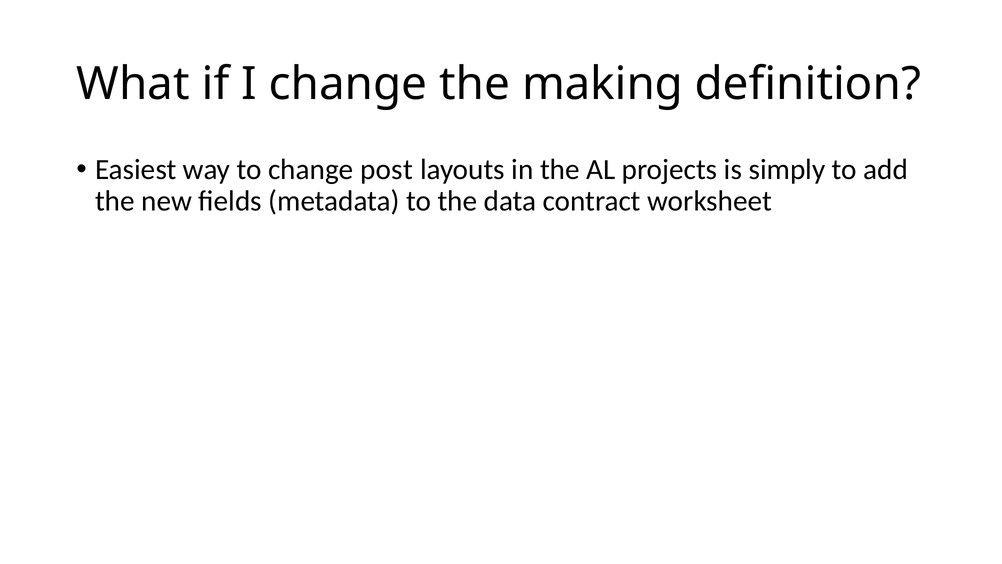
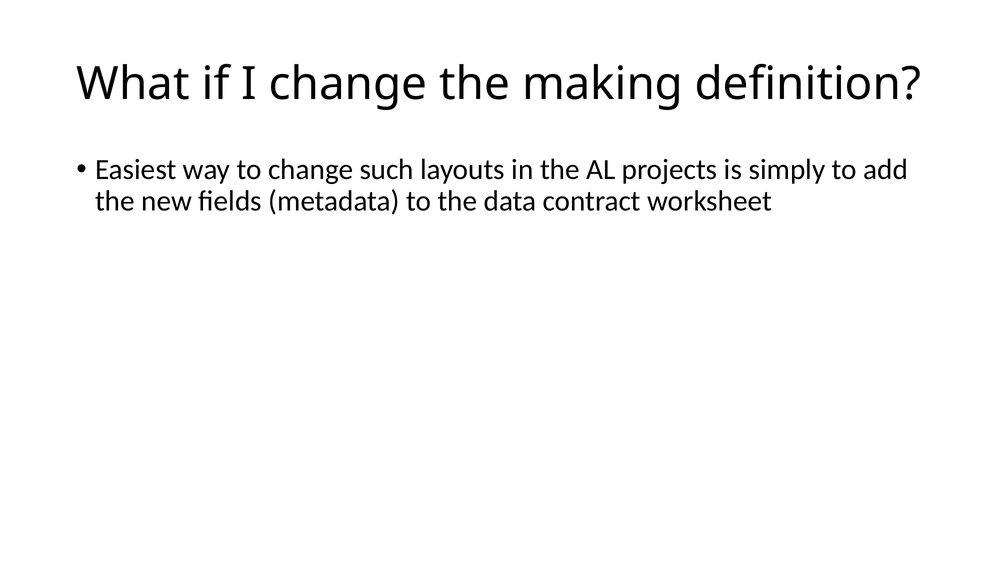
post: post -> such
